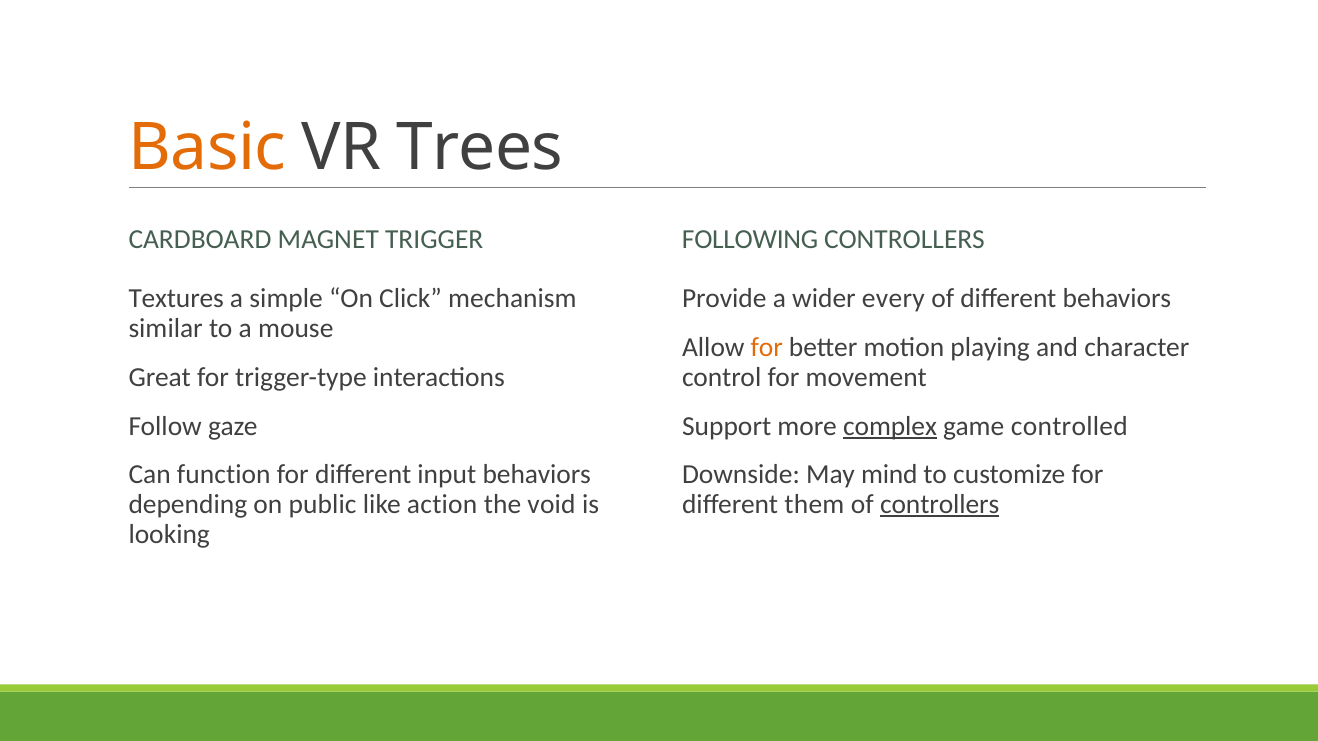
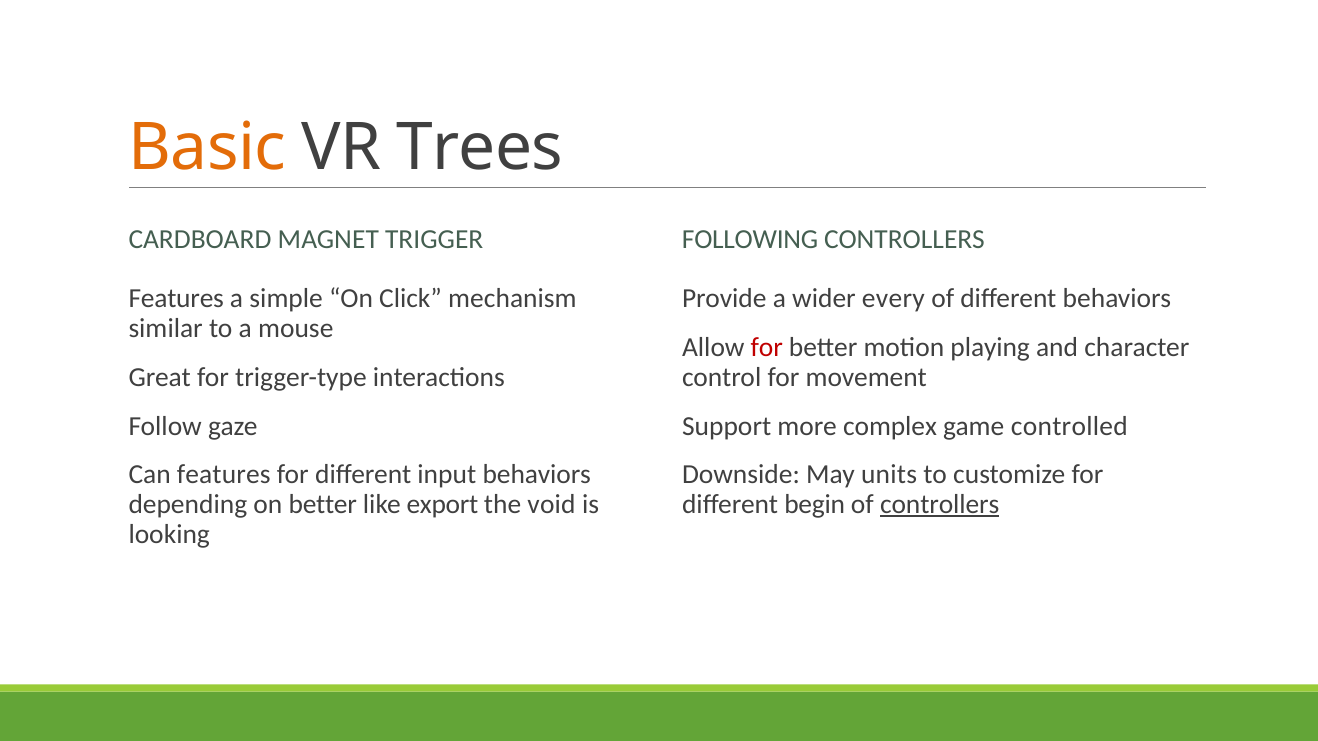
Textures at (176, 299): Textures -> Features
for at (767, 348) colour: orange -> red
complex underline: present -> none
Can function: function -> features
mind: mind -> units
on public: public -> better
action: action -> export
them: them -> begin
